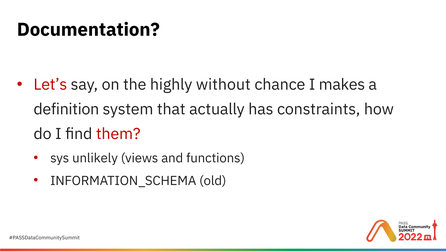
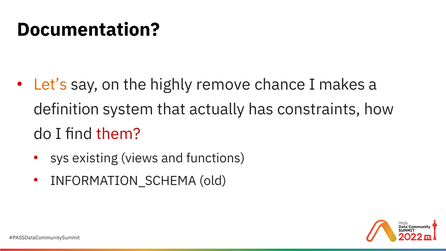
Let’s colour: red -> orange
without: without -> remove
unlikely: unlikely -> existing
